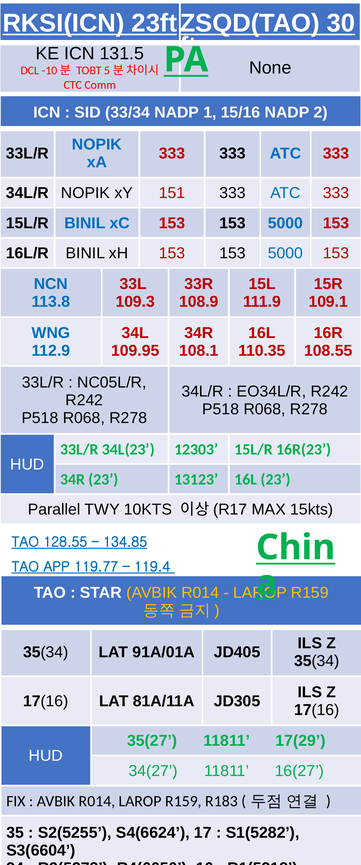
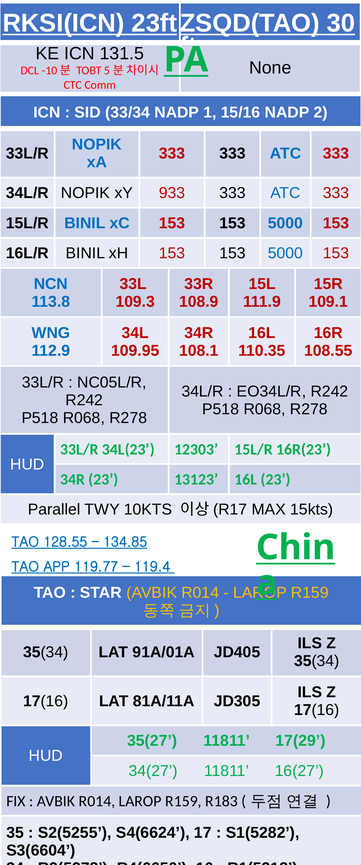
151: 151 -> 933
